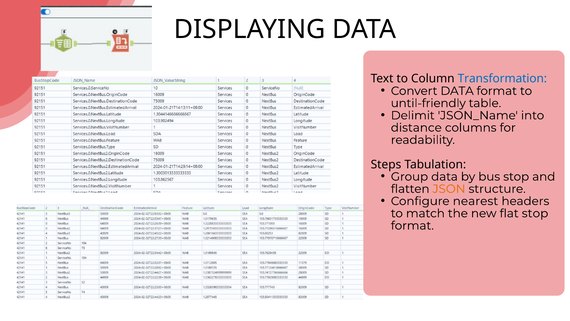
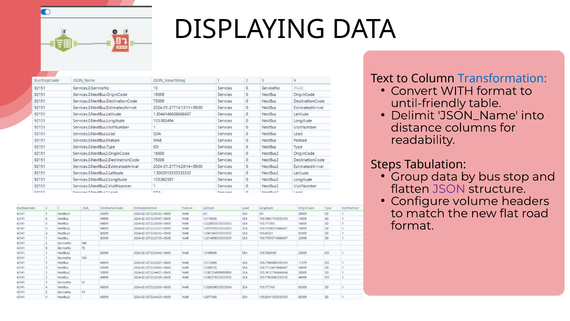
Convert DATA: DATA -> WITH
JSON colour: orange -> purple
nearest: nearest -> volume
flat stop: stop -> road
